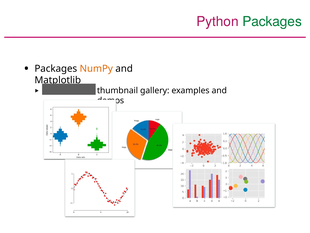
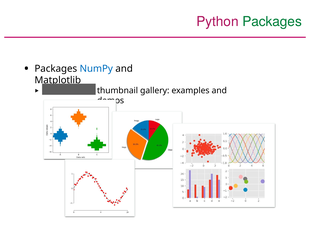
NumPy colour: orange -> blue
